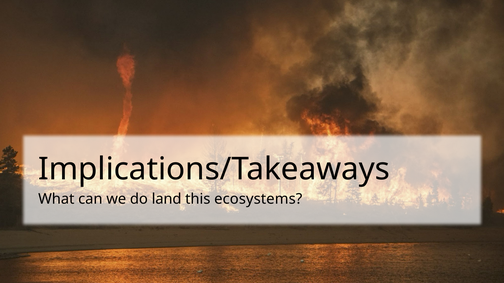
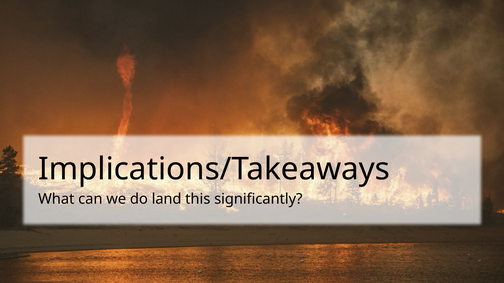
ecosystems: ecosystems -> significantly
